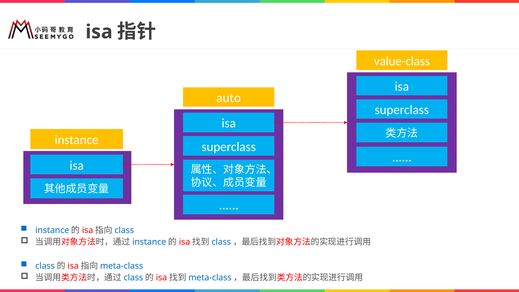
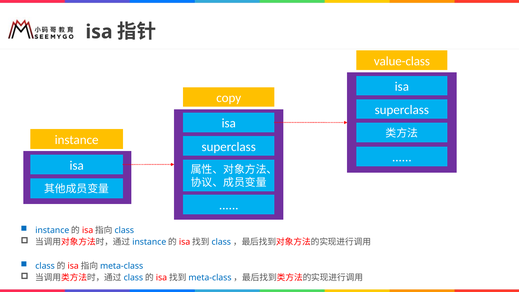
auto: auto -> copy
